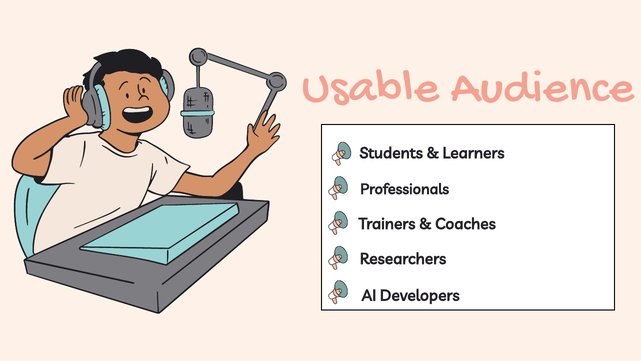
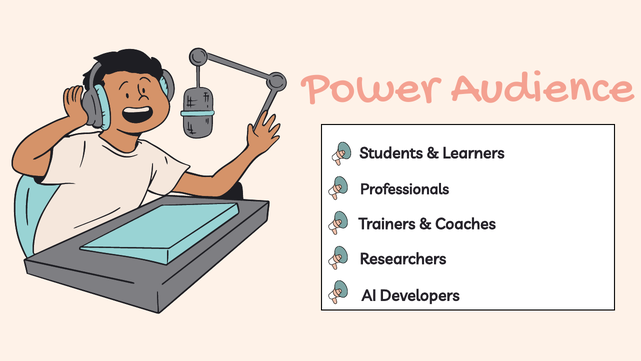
Usable: Usable -> Power
